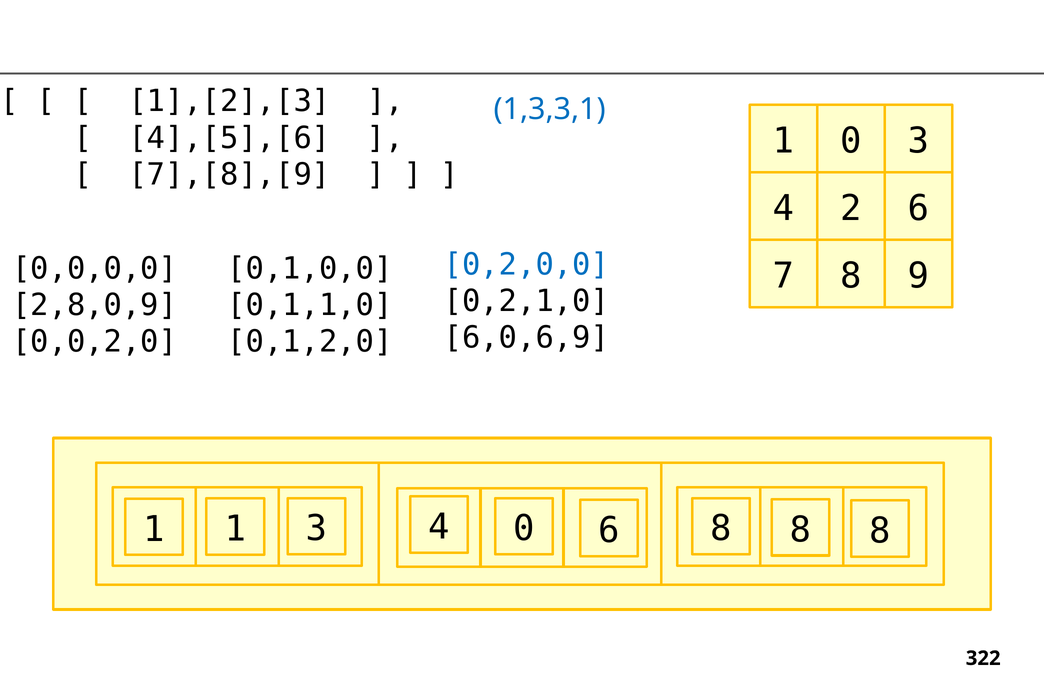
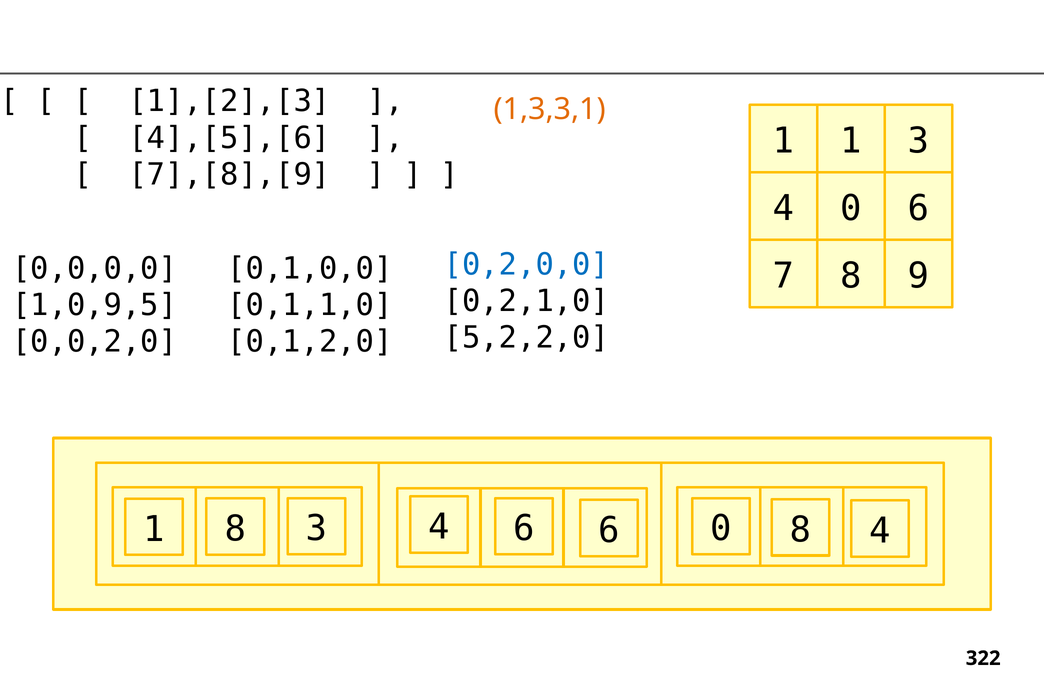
1,3,3,1 colour: blue -> orange
1 0: 0 -> 1
4 2: 2 -> 0
2,8,0,9: 2,8,0,9 -> 1,0,9,5
6,0,6,9: 6,0,6,9 -> 5,2,2,0
1 1: 1 -> 8
4 0: 0 -> 6
6 8: 8 -> 0
8 at (880, 531): 8 -> 4
